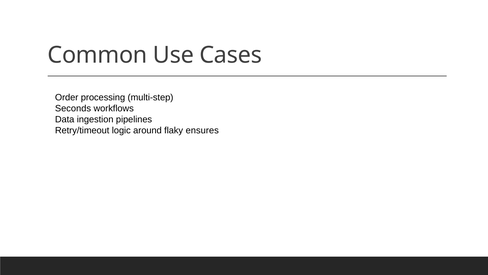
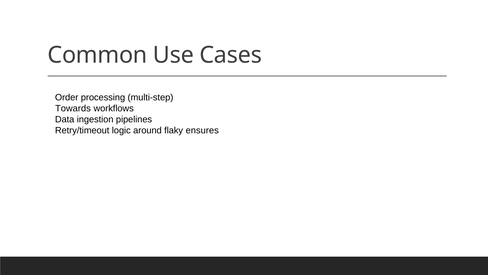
Seconds: Seconds -> Towards
